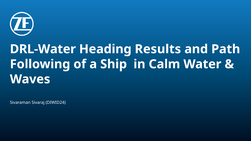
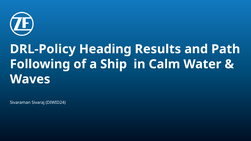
DRL-Water: DRL-Water -> DRL-Policy
